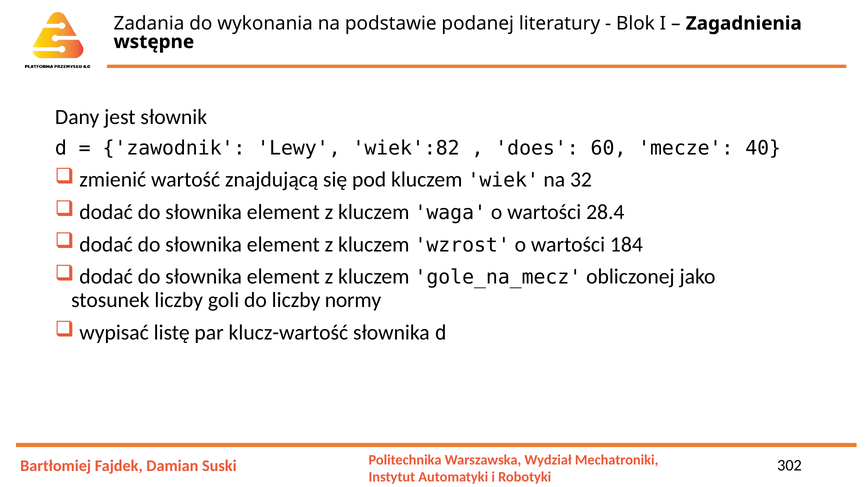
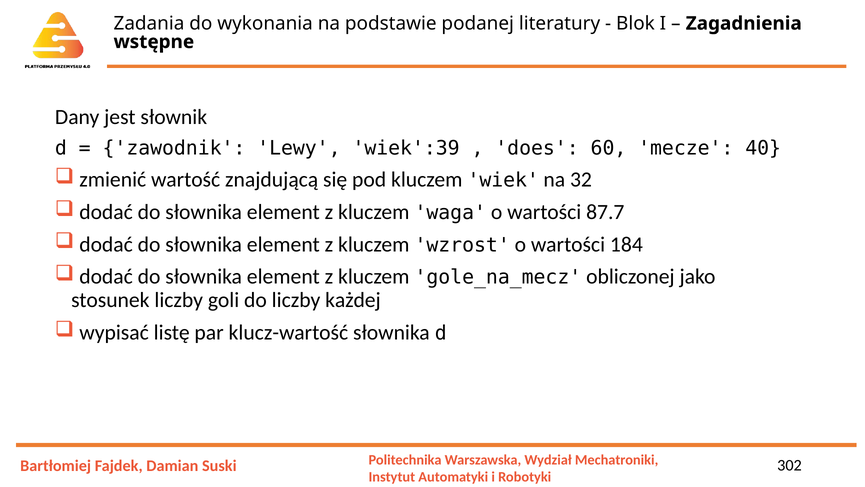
wiek':82: wiek':82 -> wiek':39
28.4: 28.4 -> 87.7
normy: normy -> każdej
